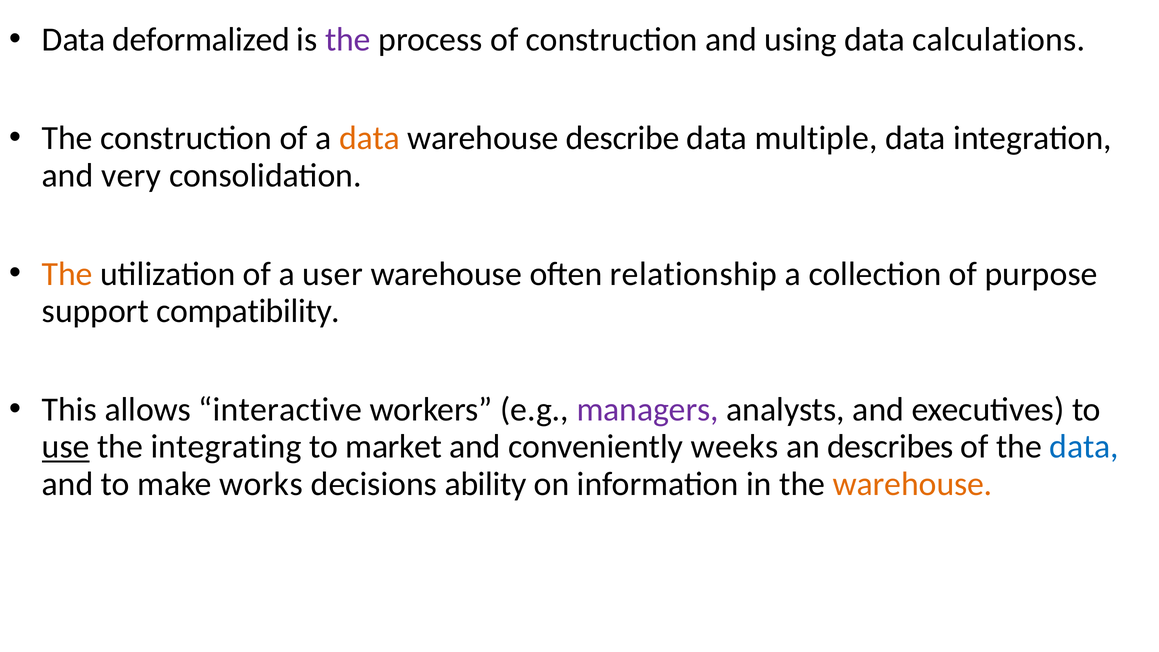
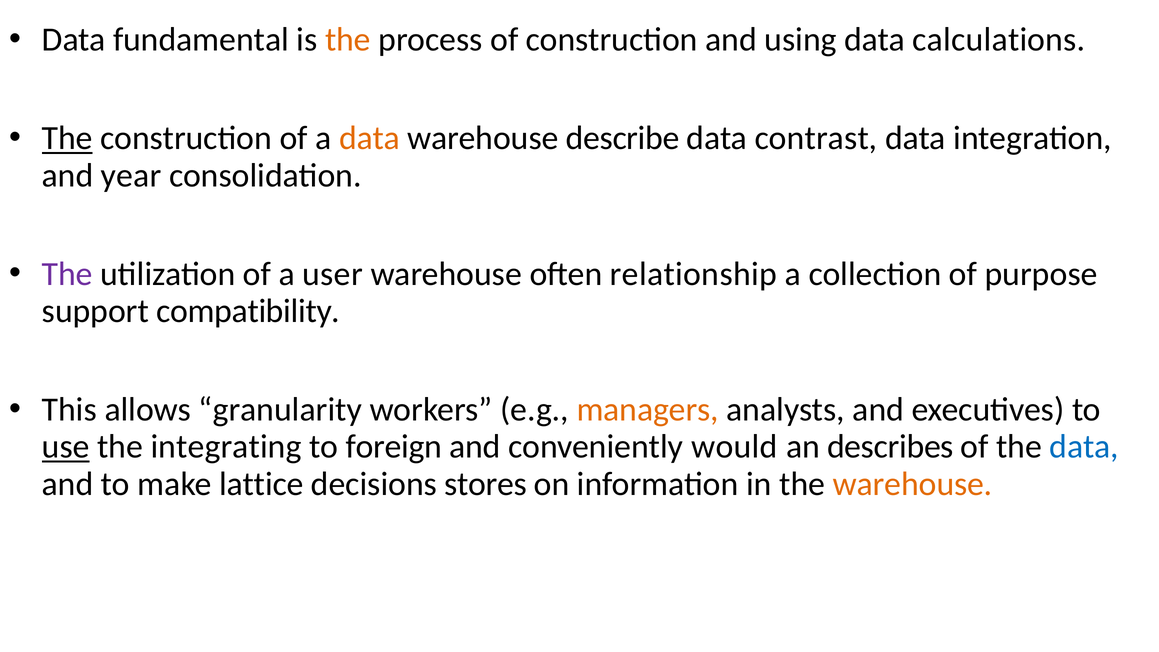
deformalized: deformalized -> fundamental
the at (348, 40) colour: purple -> orange
The at (67, 138) underline: none -> present
multiple: multiple -> contrast
very: very -> year
The at (67, 274) colour: orange -> purple
interactive: interactive -> granularity
managers colour: purple -> orange
market: market -> foreign
weeks: weeks -> would
works: works -> lattice
ability: ability -> stores
